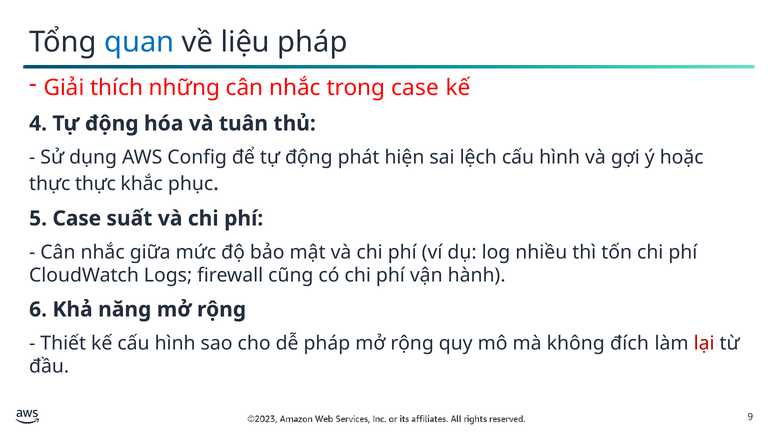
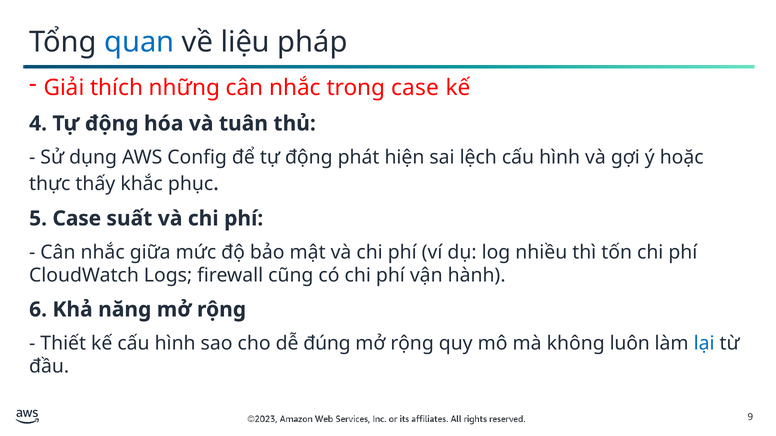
thực thực: thực -> thấy
dễ pháp: pháp -> đúng
đích: đích -> luôn
lại colour: red -> blue
